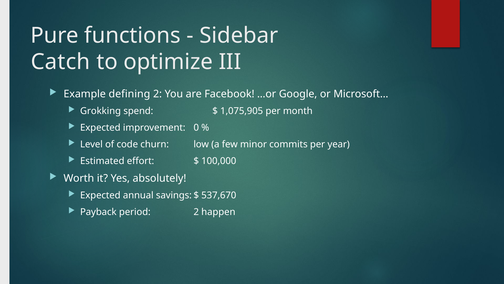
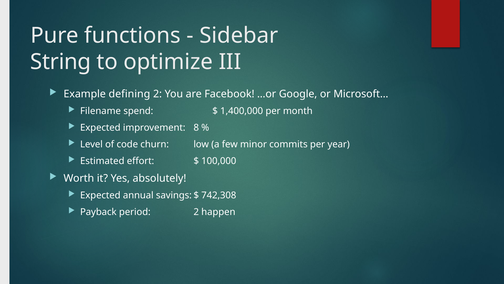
Catch: Catch -> String
Grokking: Grokking -> Filename
1,075,905: 1,075,905 -> 1,400,000
0: 0 -> 8
537,670: 537,670 -> 742,308
